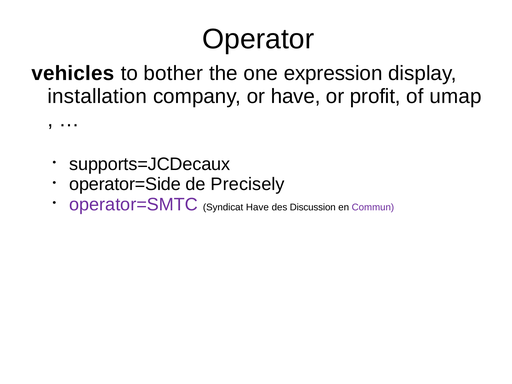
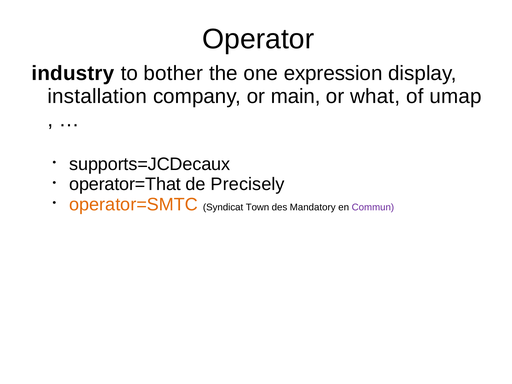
vehicles: vehicles -> industry
or have: have -> main
profit: profit -> what
operator=Side: operator=Side -> operator=That
operator=SMTC colour: purple -> orange
Syndicat Have: Have -> Town
Discussion: Discussion -> Mandatory
